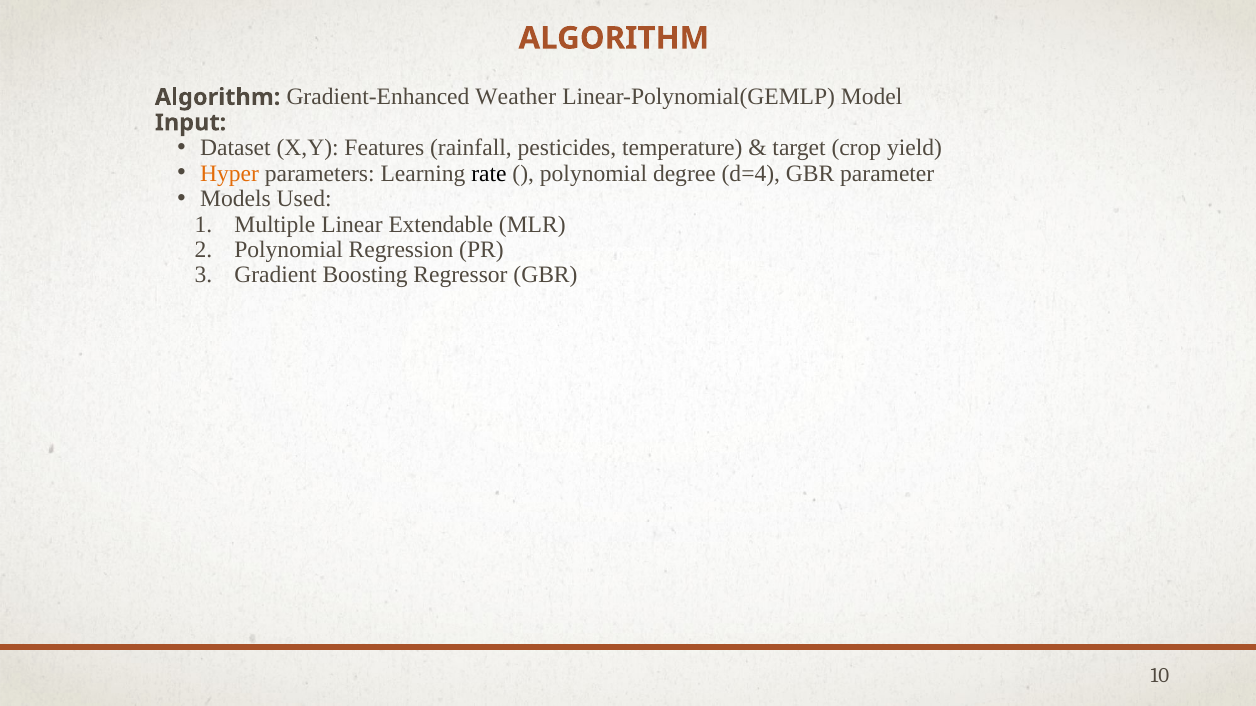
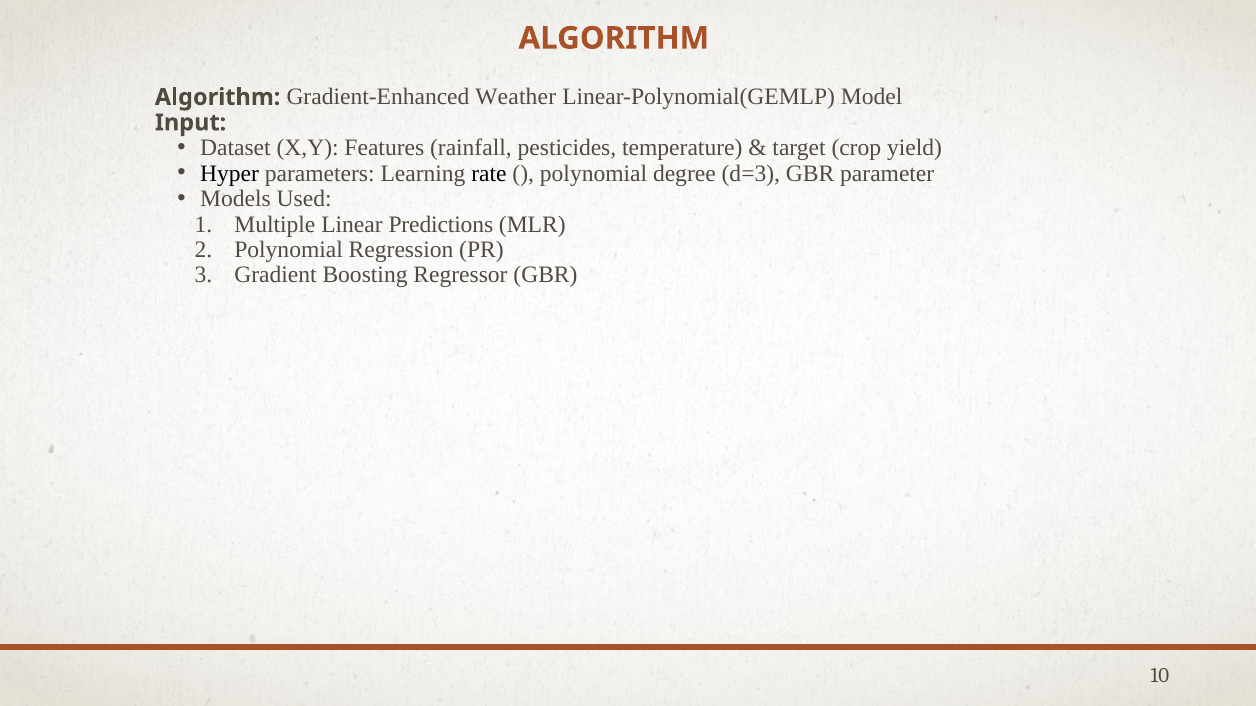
Hyper colour: orange -> black
d=4: d=4 -> d=3
Extendable: Extendable -> Predictions
